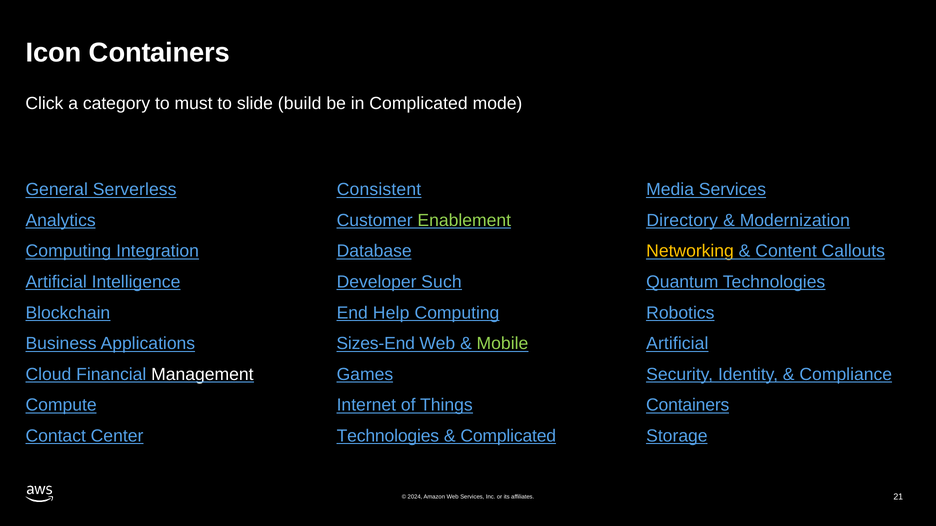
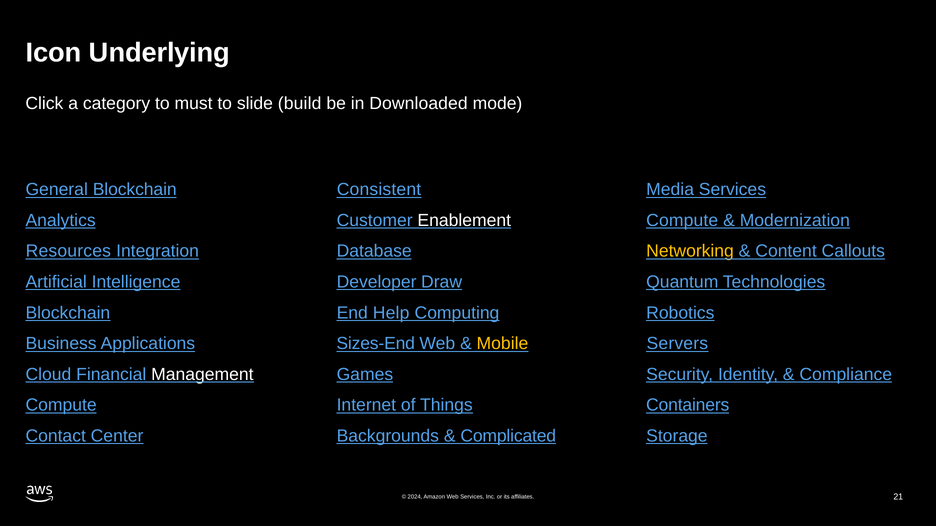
Icon Containers: Containers -> Underlying
in Complicated: Complicated -> Downloaded
General Serverless: Serverless -> Blockchain
Enablement colour: light green -> white
Directory at (682, 221): Directory -> Compute
Computing at (68, 251): Computing -> Resources
Such: Such -> Draw
Mobile colour: light green -> yellow
Artificial at (677, 344): Artificial -> Servers
Technologies at (388, 436): Technologies -> Backgrounds
